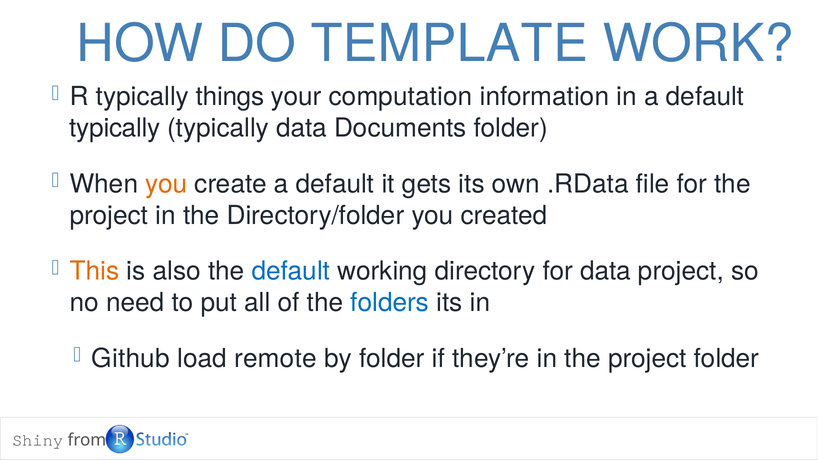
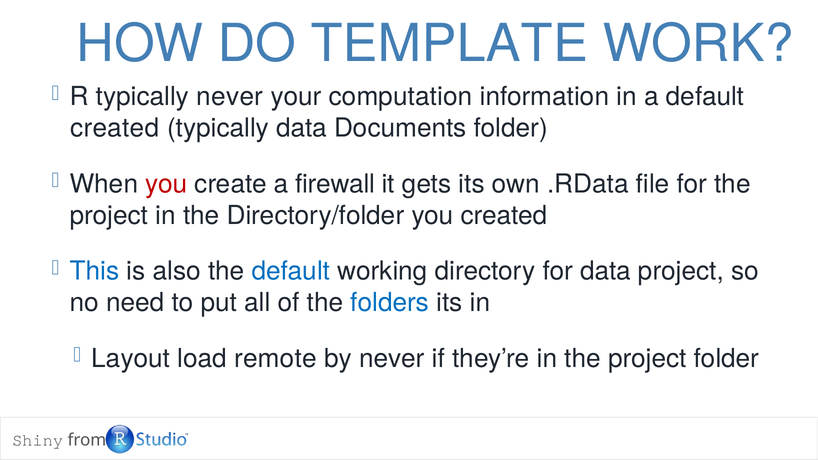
typically things: things -> never
typically at (115, 128): typically -> created
you at (166, 184) colour: orange -> red
create a default: default -> firewall
This colour: orange -> blue
Github: Github -> Layout
by folder: folder -> never
